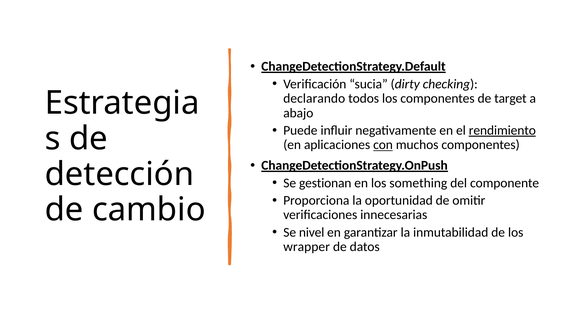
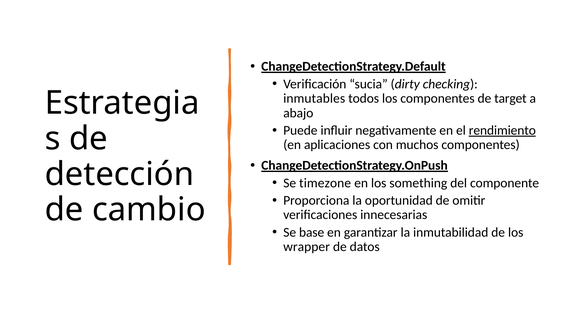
declarando: declarando -> inmutables
con underline: present -> none
gestionan: gestionan -> timezone
nivel: nivel -> base
